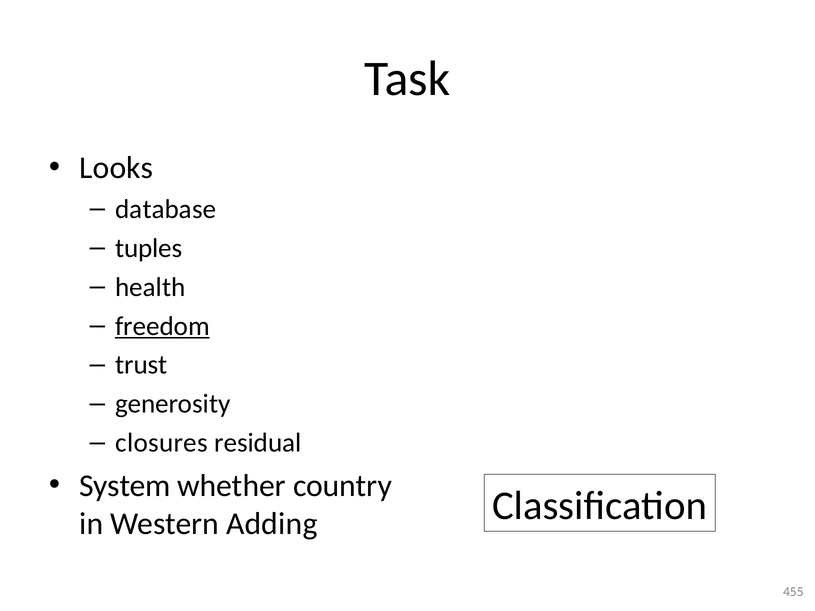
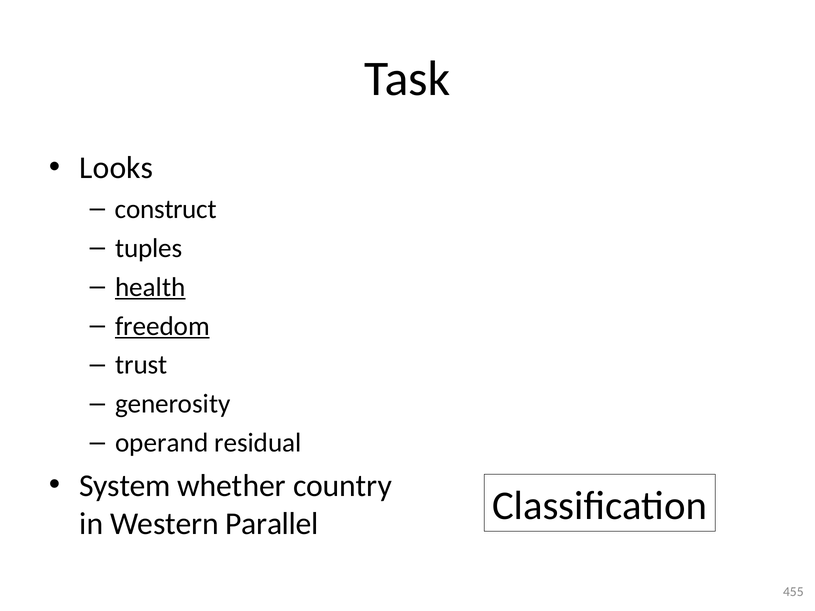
database: database -> construct
health underline: none -> present
closures: closures -> operand
Adding: Adding -> Parallel
